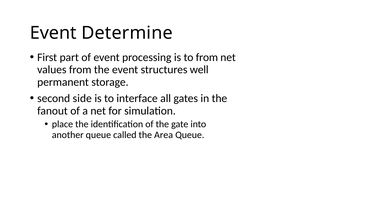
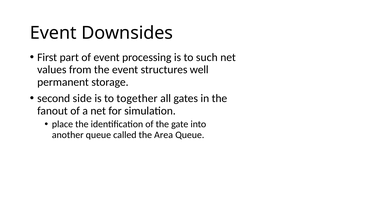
Determine: Determine -> Downsides
to from: from -> such
interface: interface -> together
